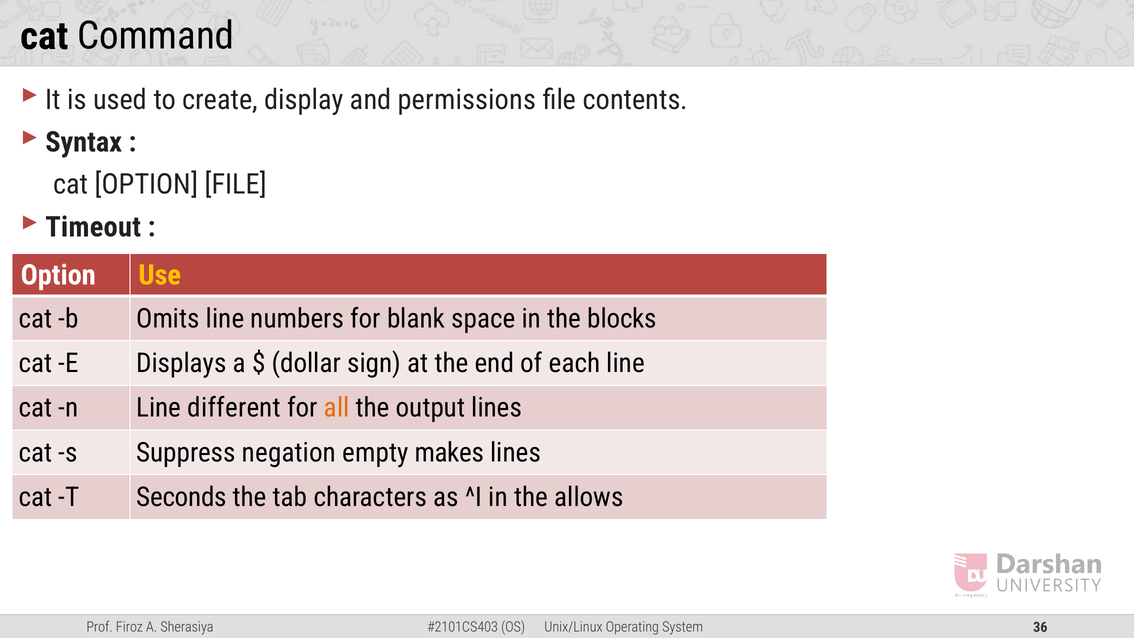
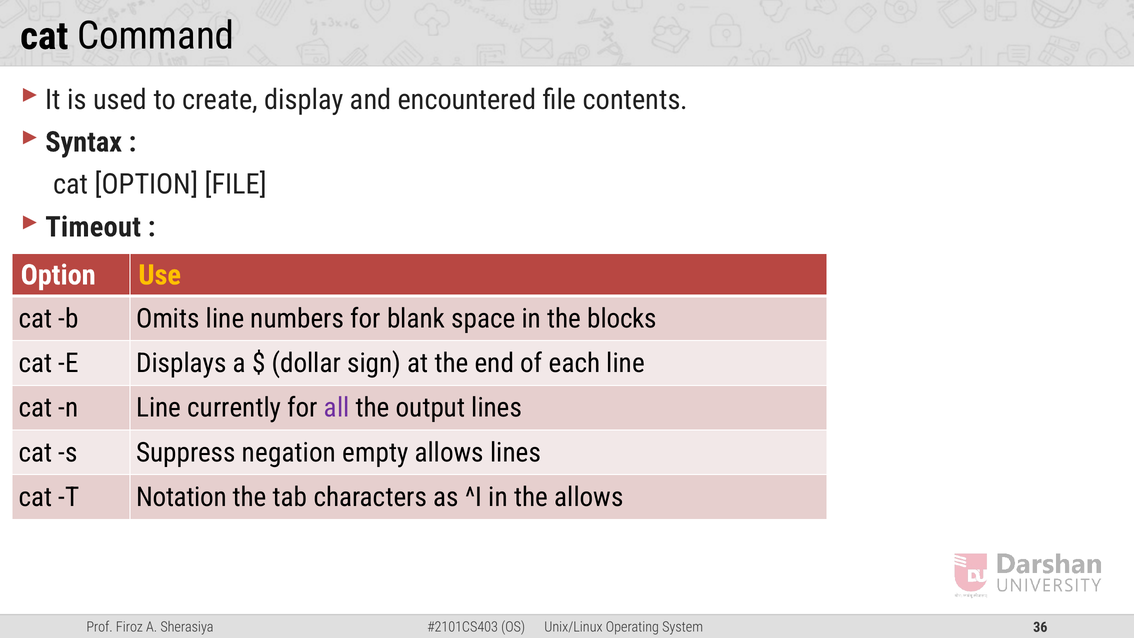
permissions: permissions -> encountered
different: different -> currently
all colour: orange -> purple
empty makes: makes -> allows
Seconds: Seconds -> Notation
